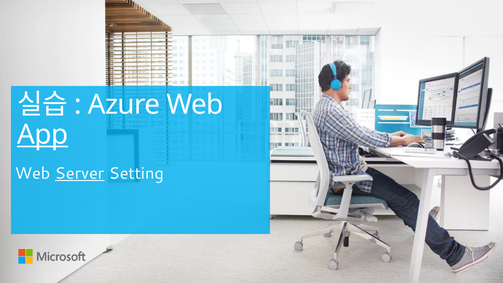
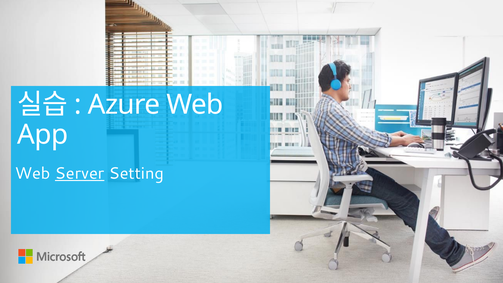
App underline: present -> none
